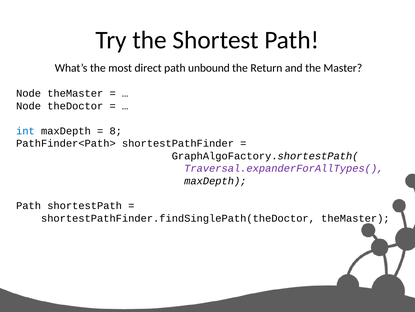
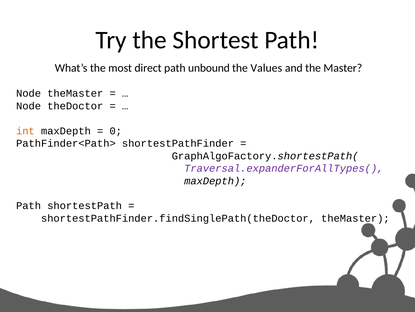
Return: Return -> Values
int colour: blue -> orange
8: 8 -> 0
